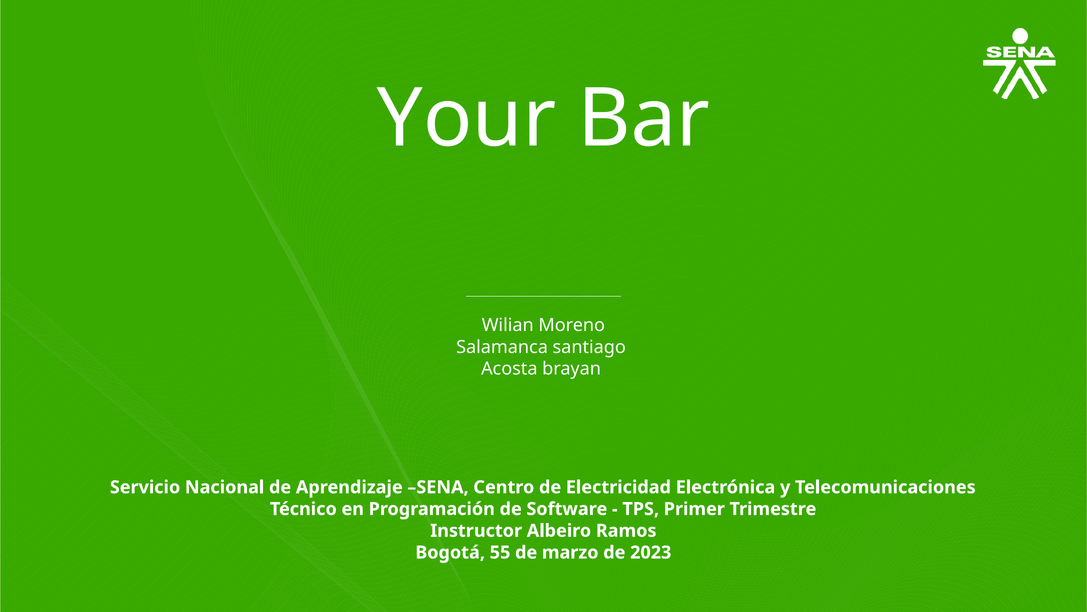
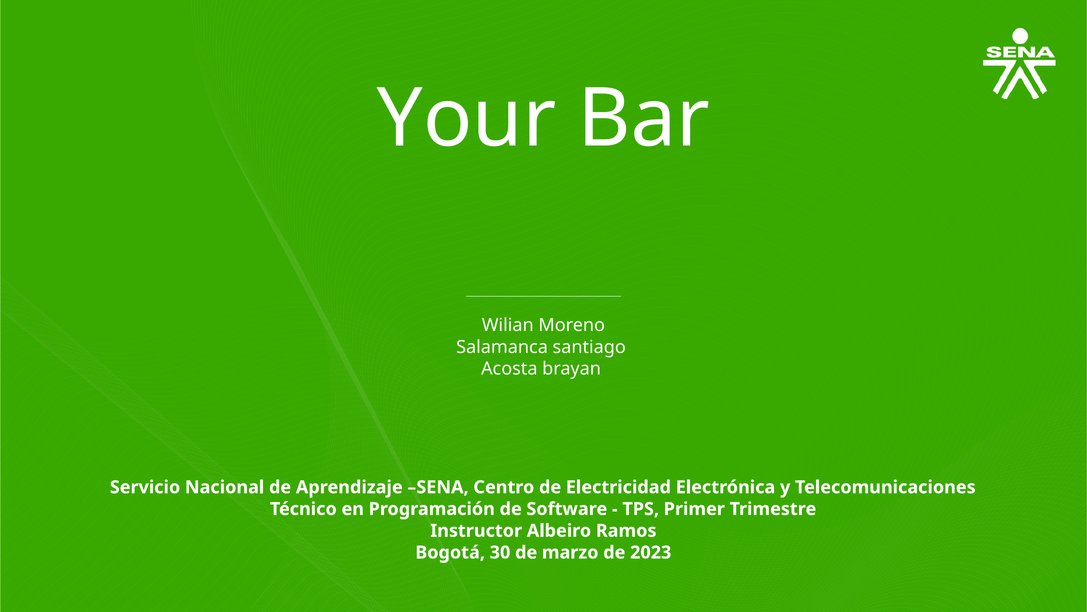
55: 55 -> 30
